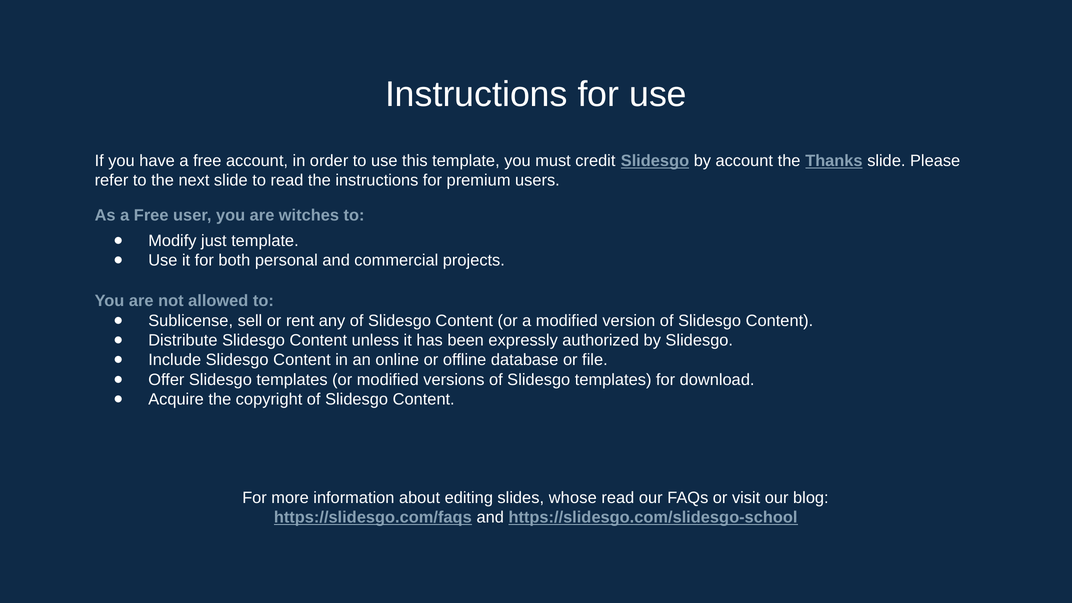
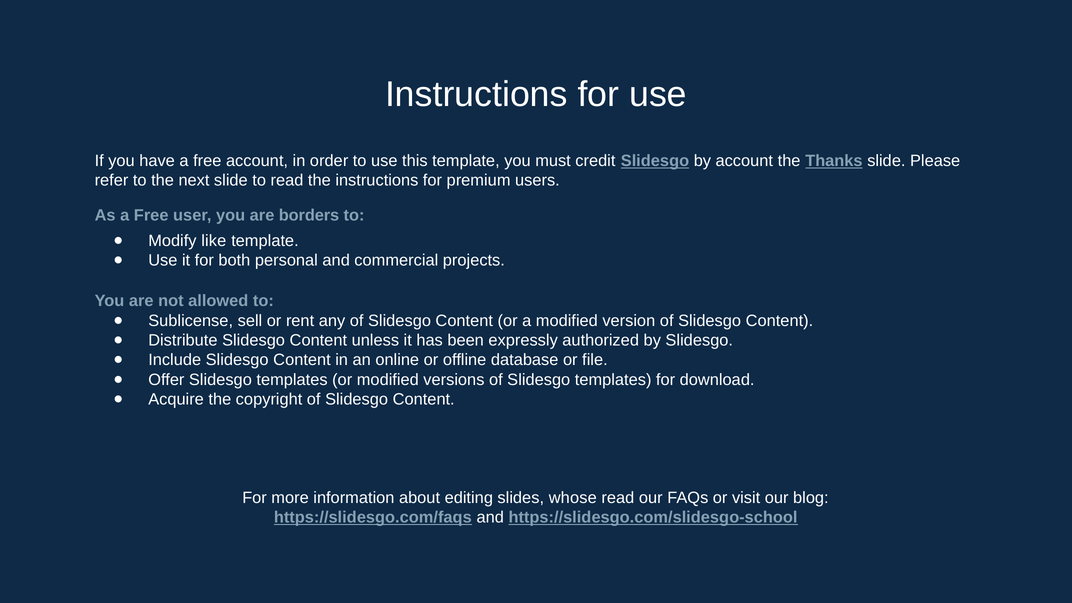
witches: witches -> borders
just: just -> like
